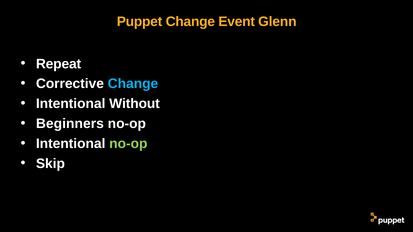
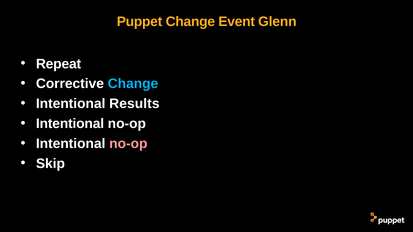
Without: Without -> Results
Beginners at (70, 124): Beginners -> Intentional
no-op at (128, 144) colour: light green -> pink
